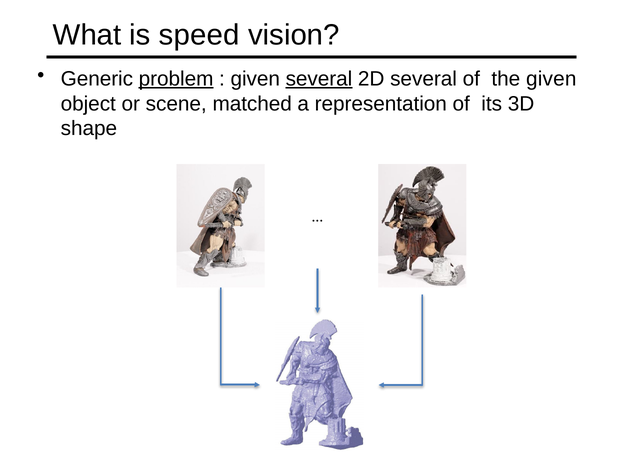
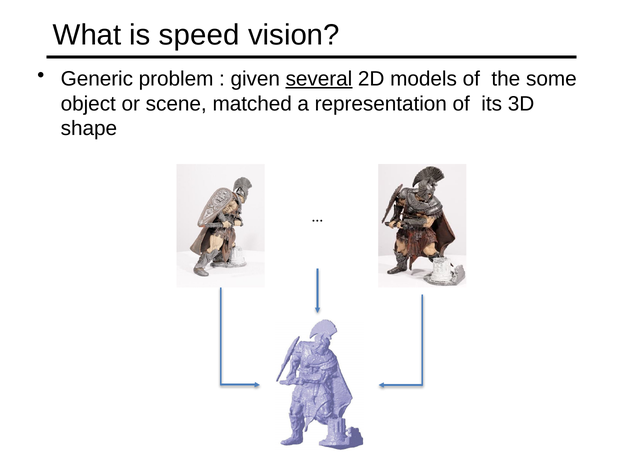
problem underline: present -> none
2D several: several -> models
the given: given -> some
